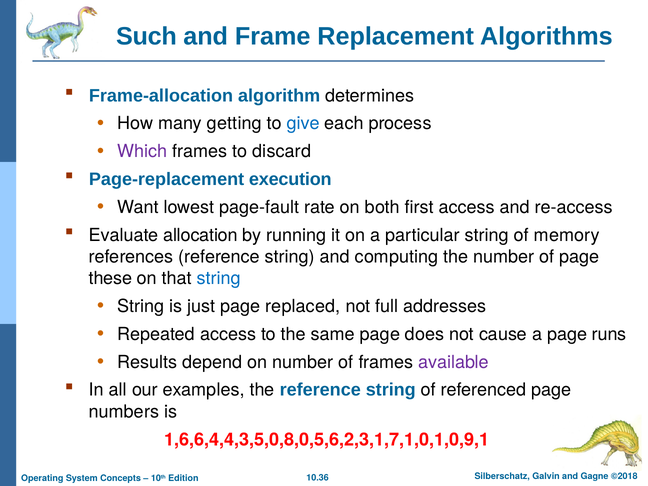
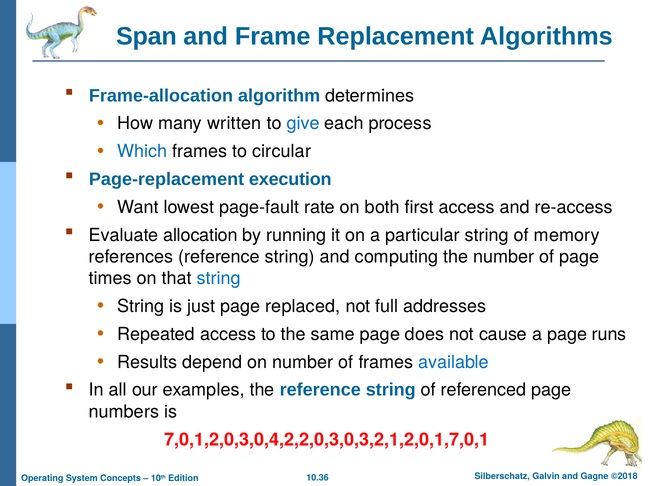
Such: Such -> Span
getting: getting -> written
Which colour: purple -> blue
discard: discard -> circular
these: these -> times
available colour: purple -> blue
1,6,6,4,4,3,5,0,8,0,5,6,2,3,1,7,1,0,1,0,9,1: 1,6,6,4,4,3,5,0,8,0,5,6,2,3,1,7,1,0,1,0,9,1 -> 7,0,1,2,0,3,0,4,2,2,0,3,0,3,2,1,2,0,1,7,0,1
